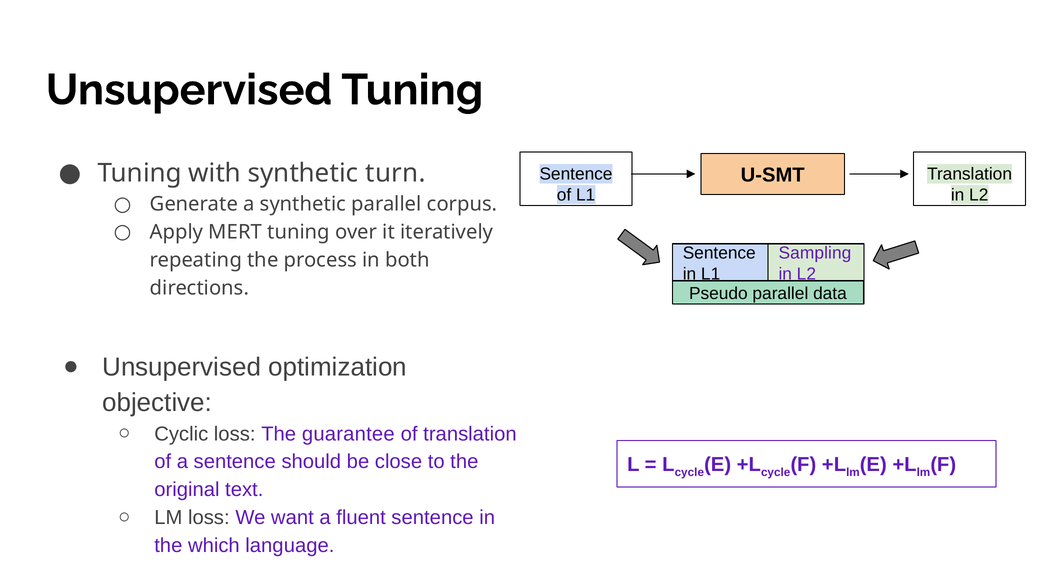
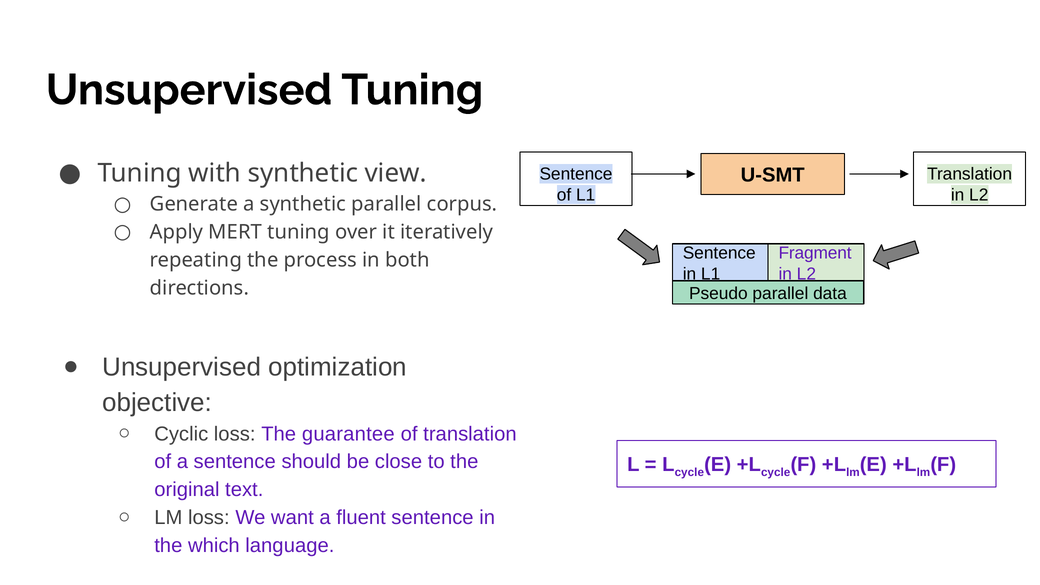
turn: turn -> view
Sampling: Sampling -> Fragment
